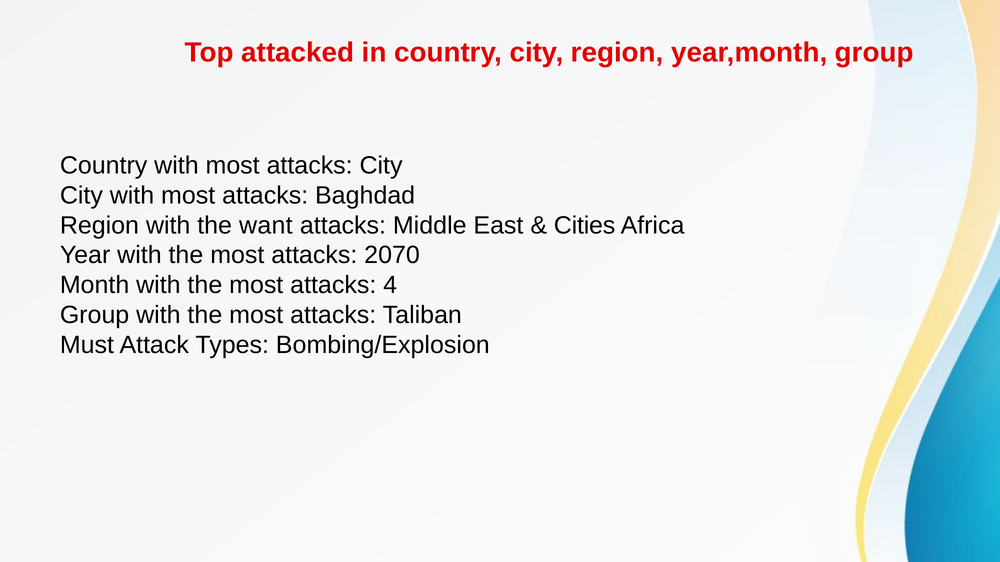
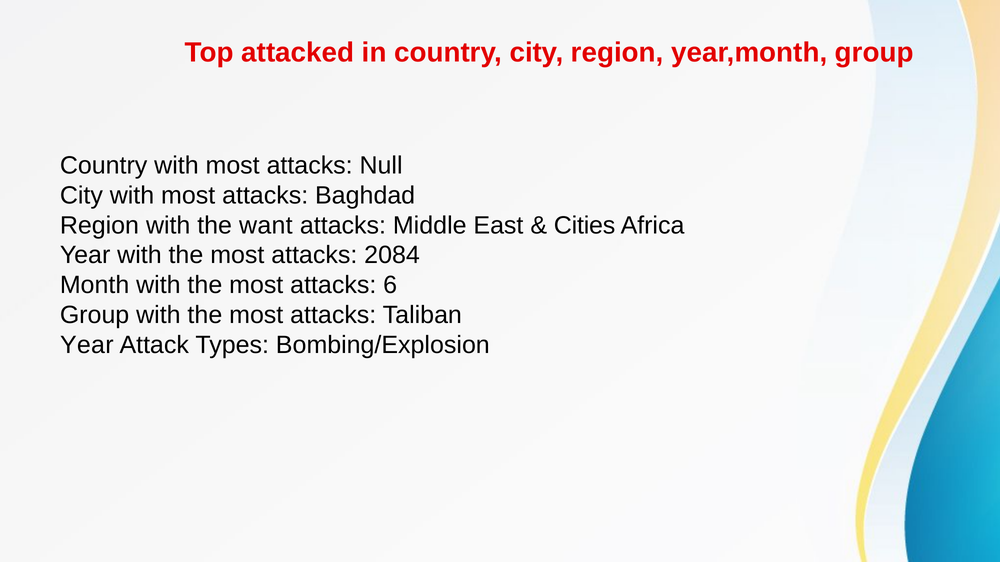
attacks City: City -> Null
2070: 2070 -> 2084
4: 4 -> 6
Must at (87, 345): Must -> Year
